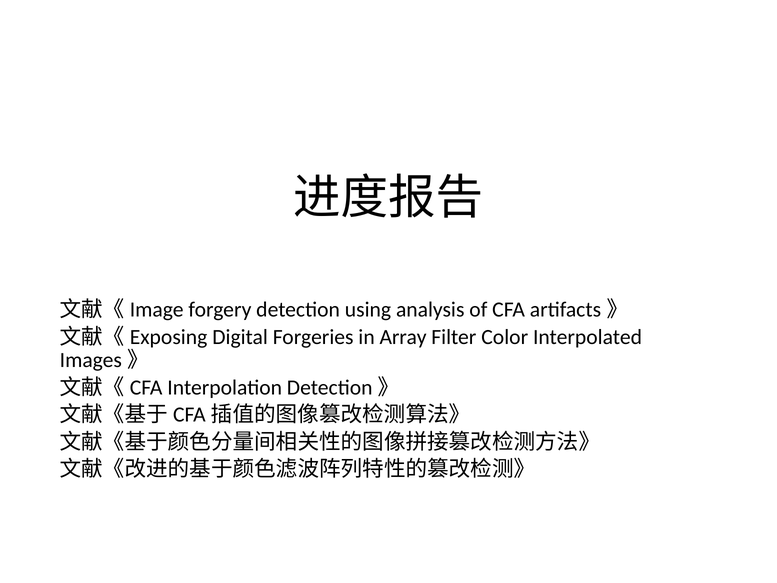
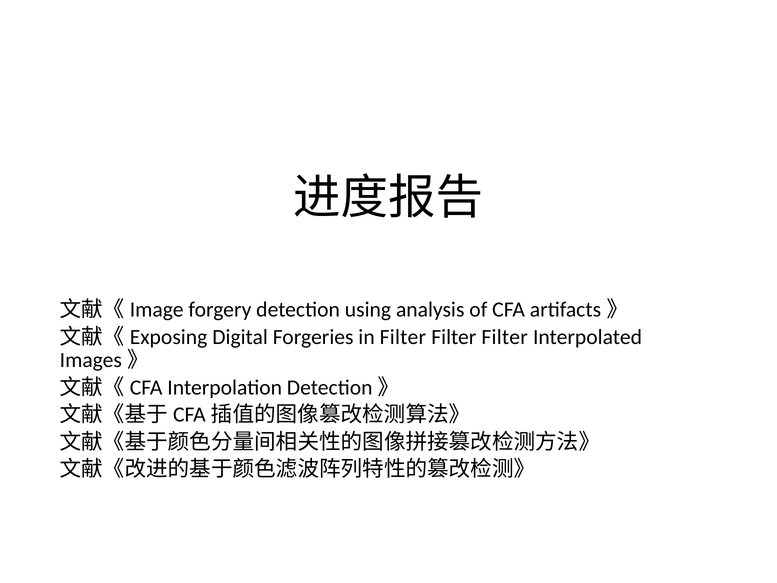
in Array: Array -> Filter
Color at (505, 337): Color -> Filter
